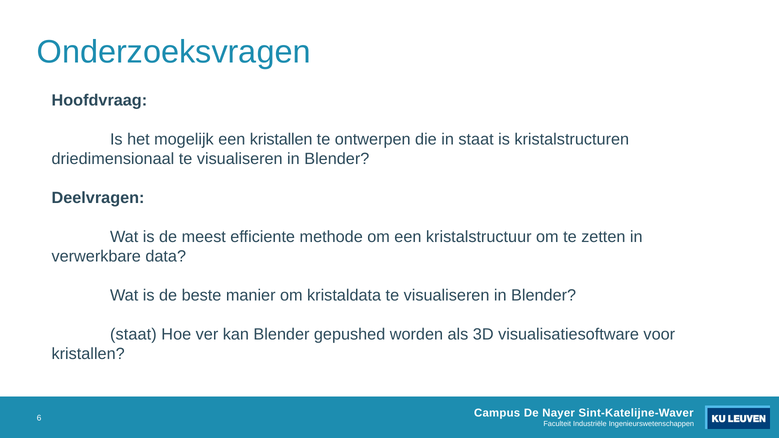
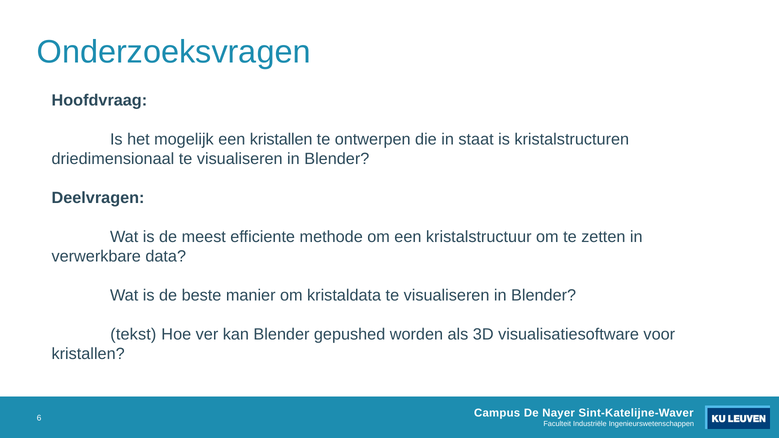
staat at (133, 334): staat -> tekst
